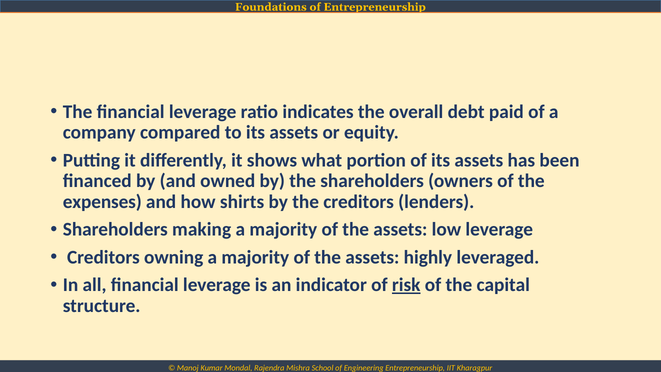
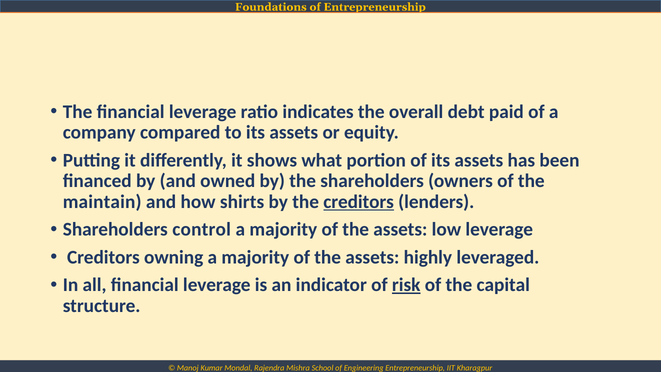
expenses: expenses -> maintain
creditors at (359, 202) underline: none -> present
making: making -> control
